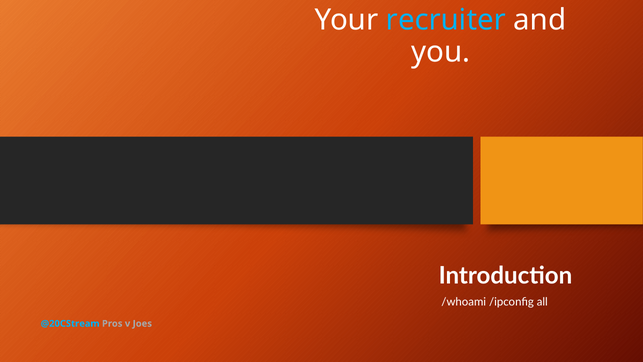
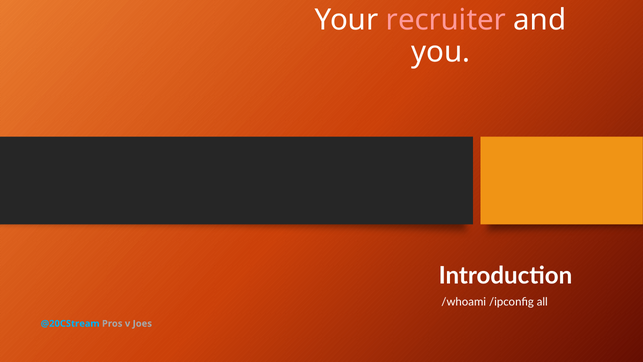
recruiter colour: light blue -> pink
